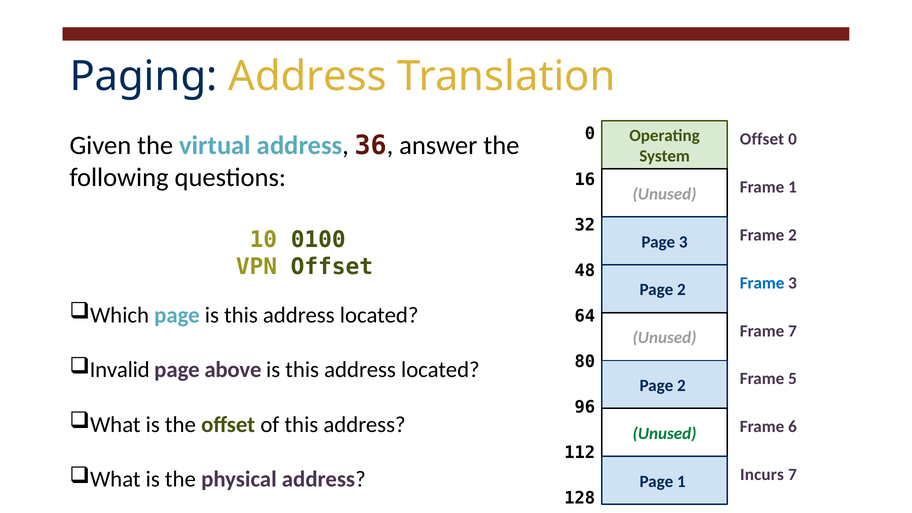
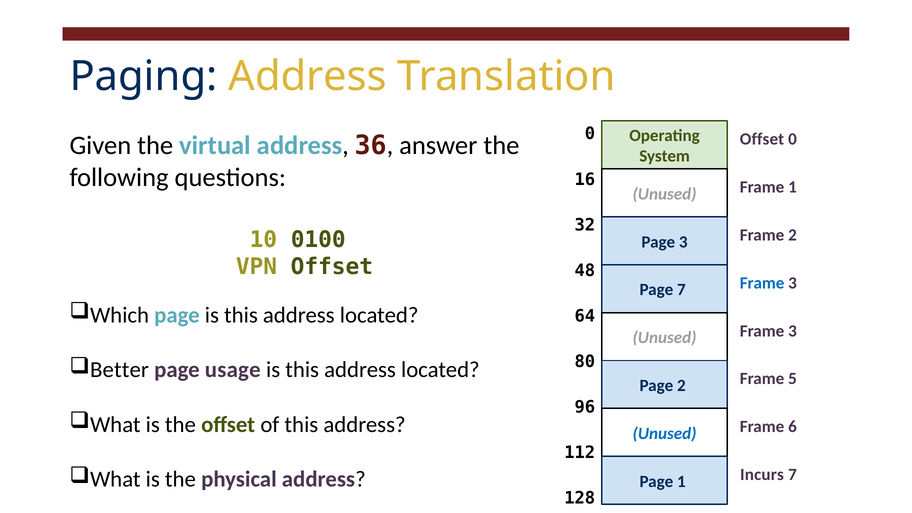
2 at (681, 290): 2 -> 7
7 at (793, 331): 7 -> 3
Invalid: Invalid -> Better
above: above -> usage
Unused at (665, 434) colour: green -> blue
